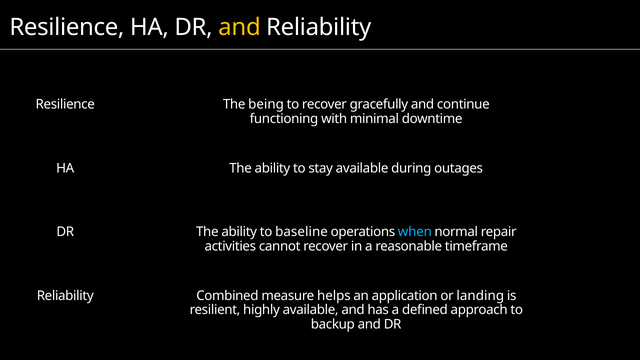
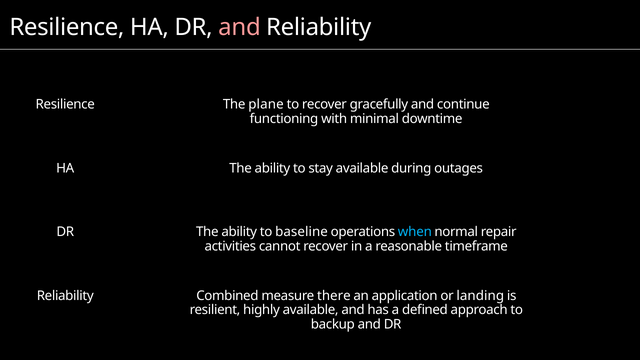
and at (239, 27) colour: yellow -> pink
being: being -> plane
helps: helps -> there
